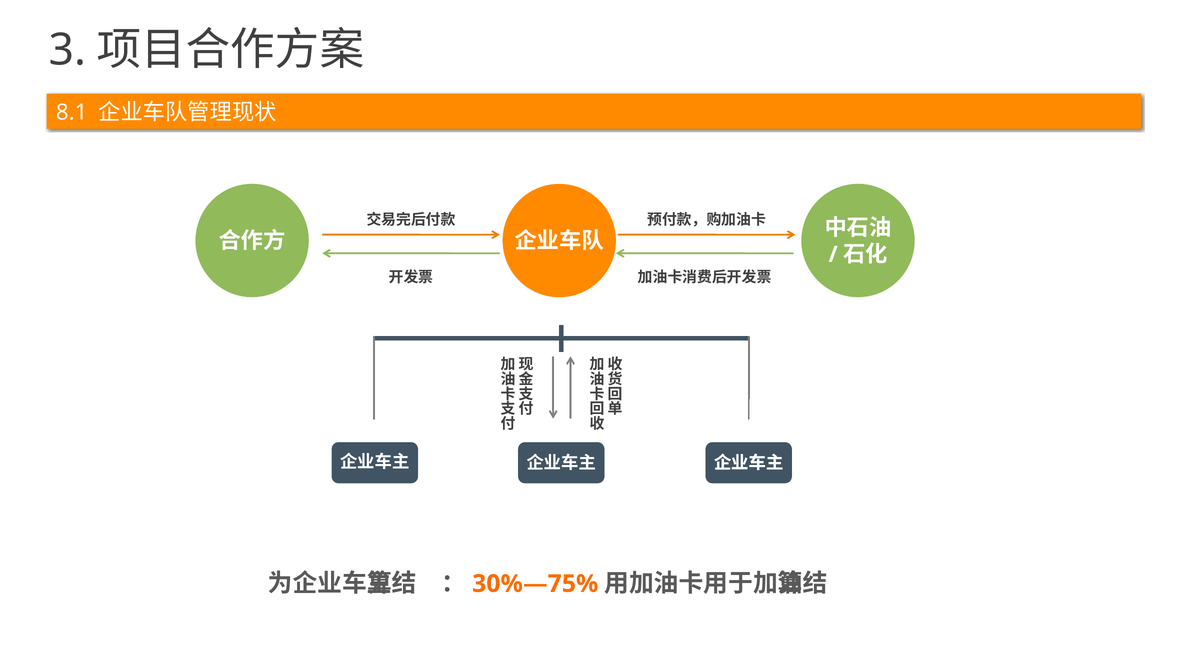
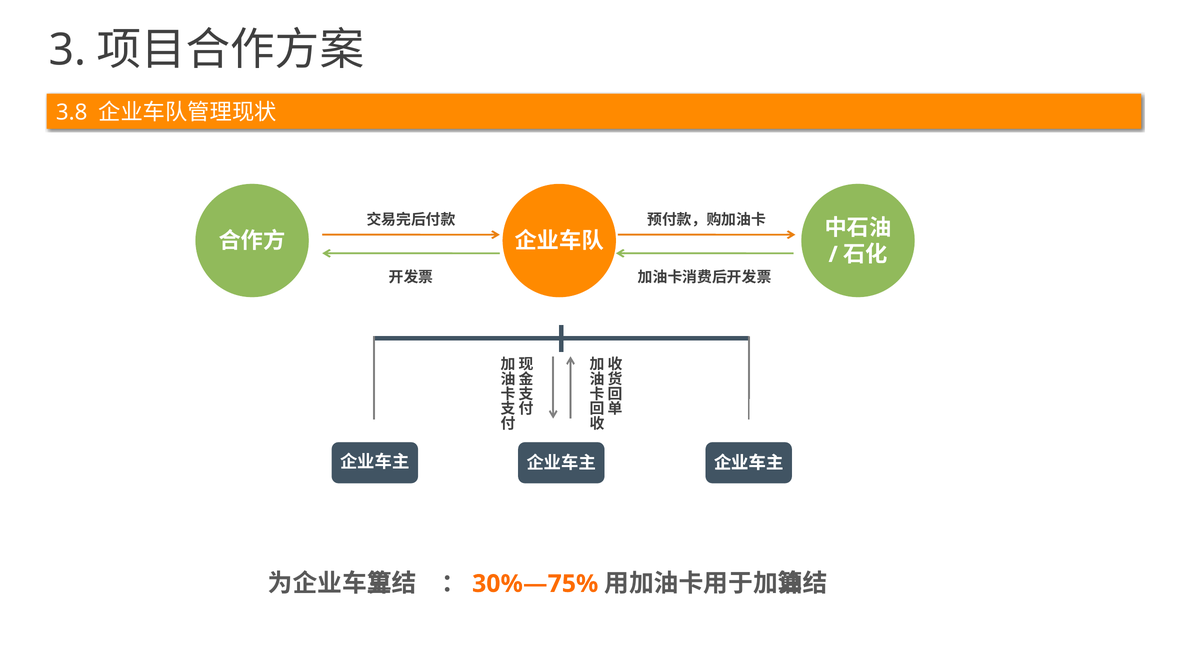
8.1: 8.1 -> 3.8
